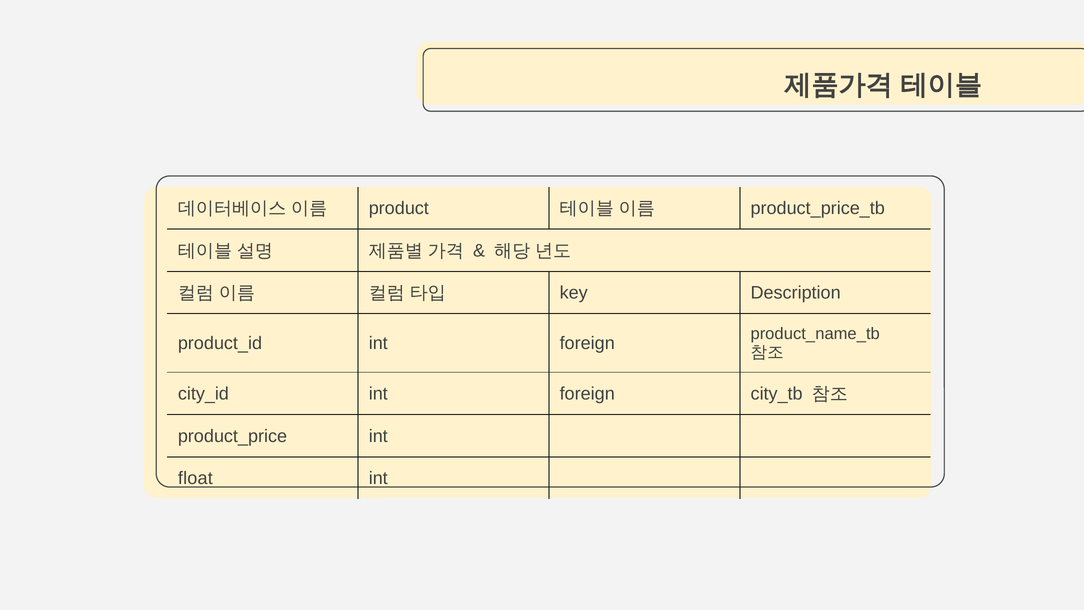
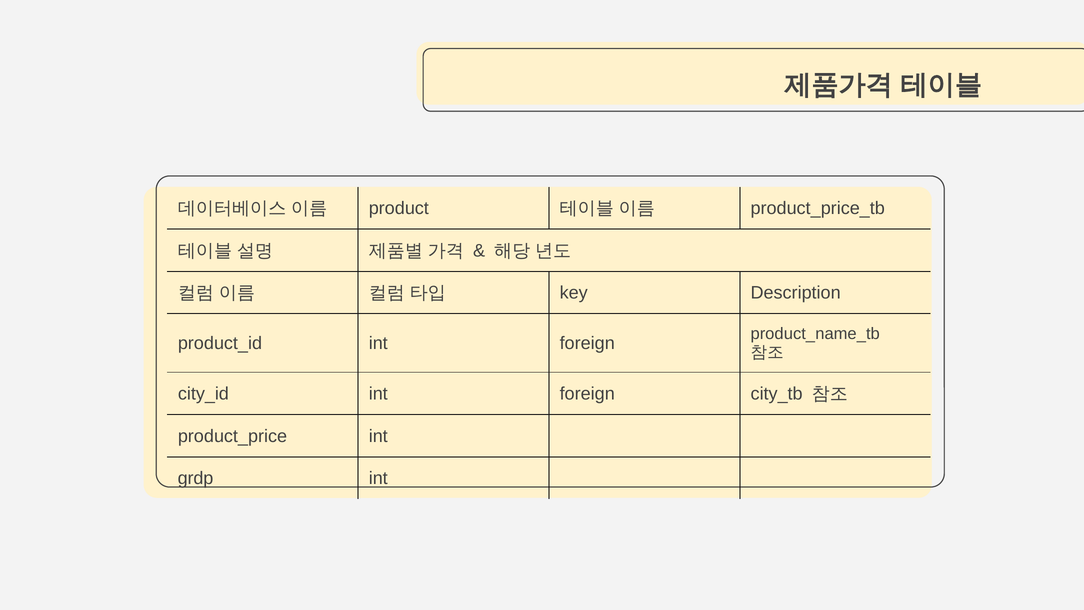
float: float -> grdp
